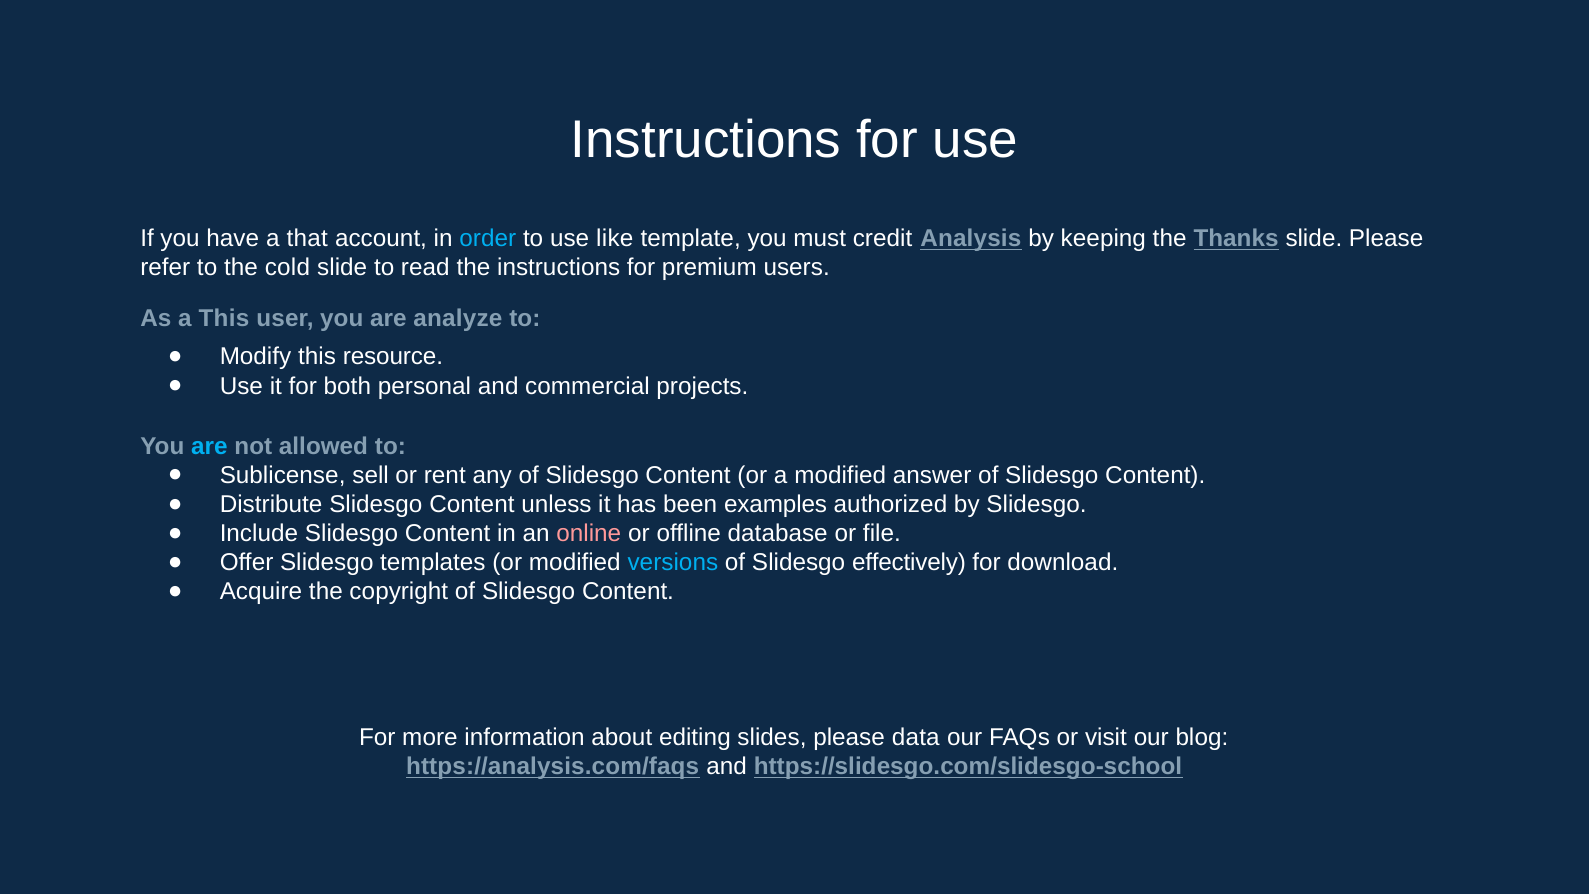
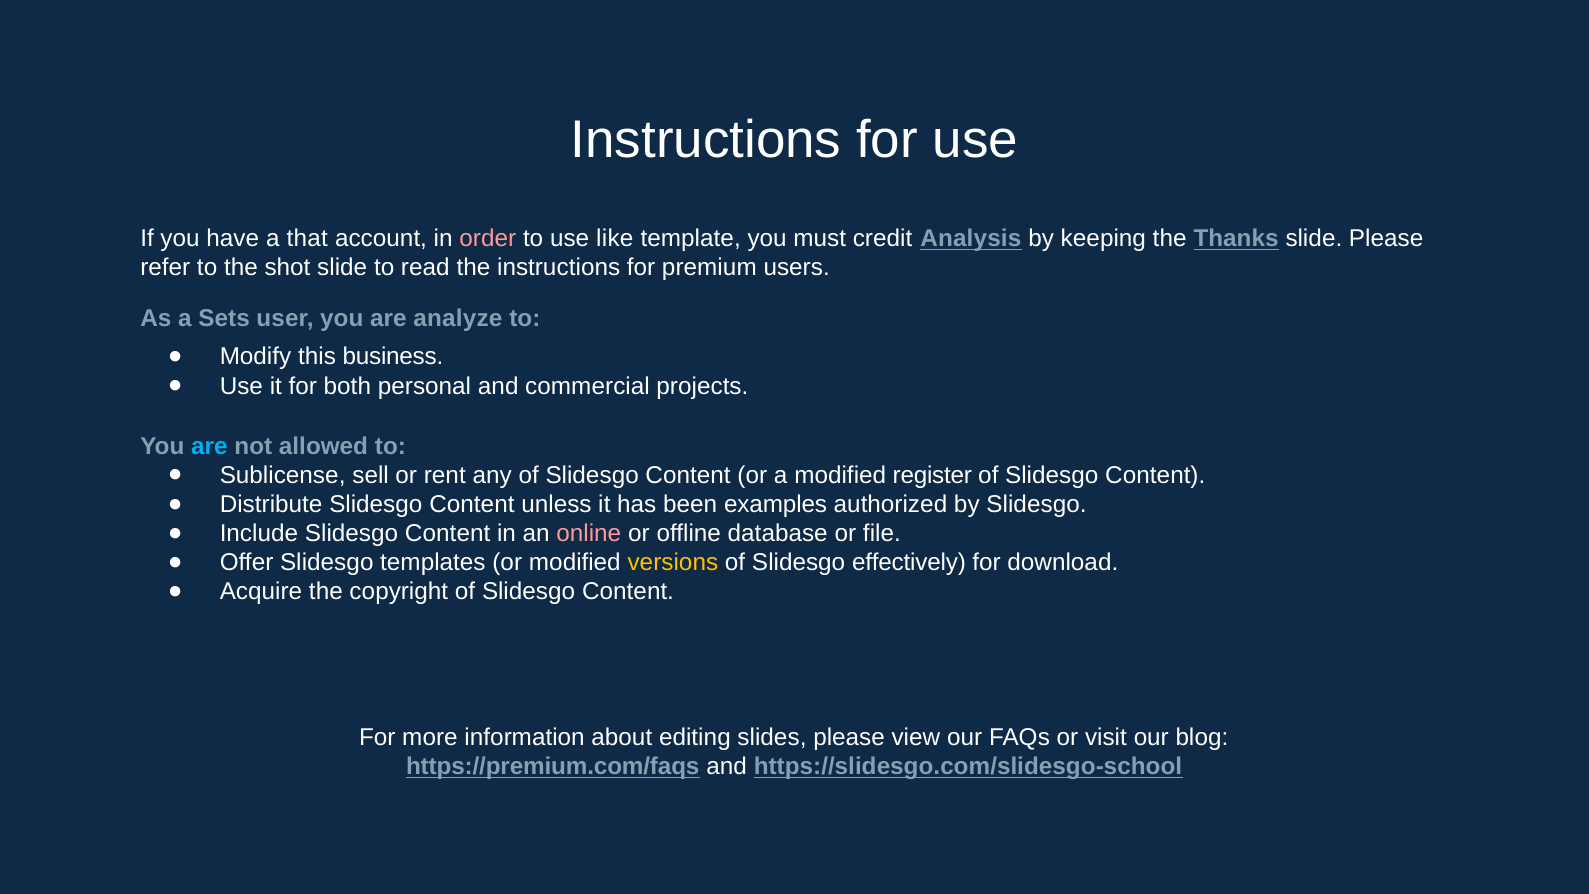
order colour: light blue -> pink
cold: cold -> shot
a This: This -> Sets
resource: resource -> business
answer: answer -> register
versions colour: light blue -> yellow
data: data -> view
https://analysis.com/faqs: https://analysis.com/faqs -> https://premium.com/faqs
